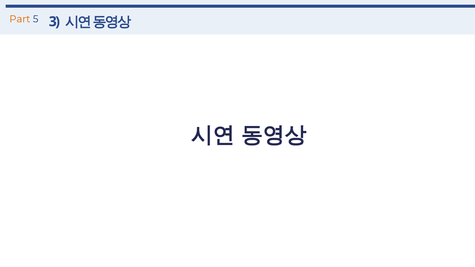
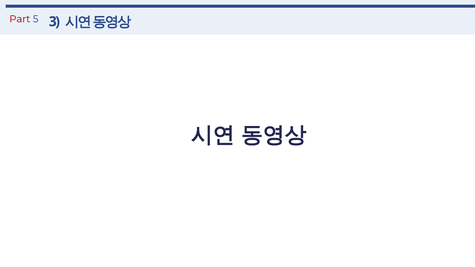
Part colour: orange -> red
